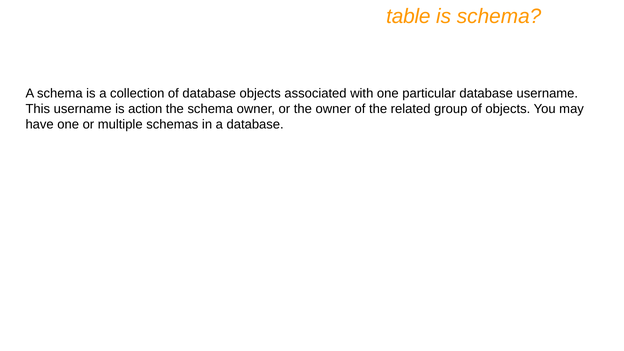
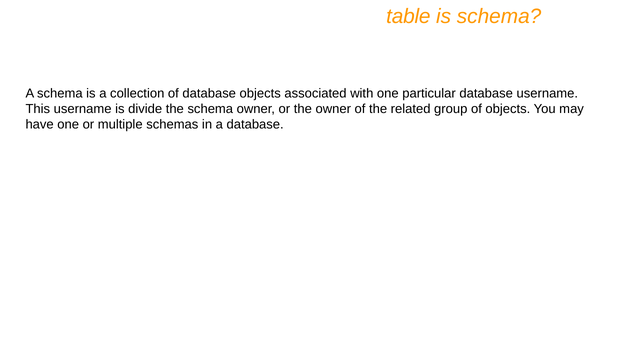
action: action -> divide
